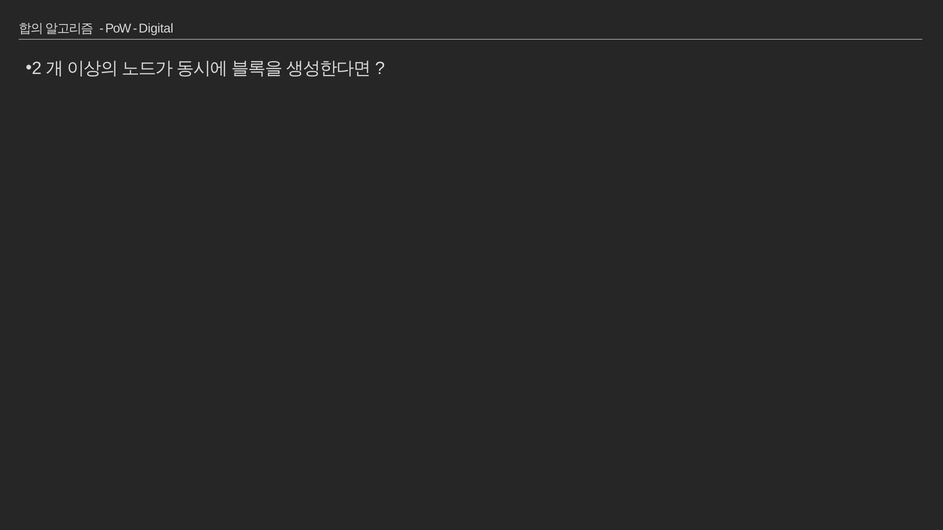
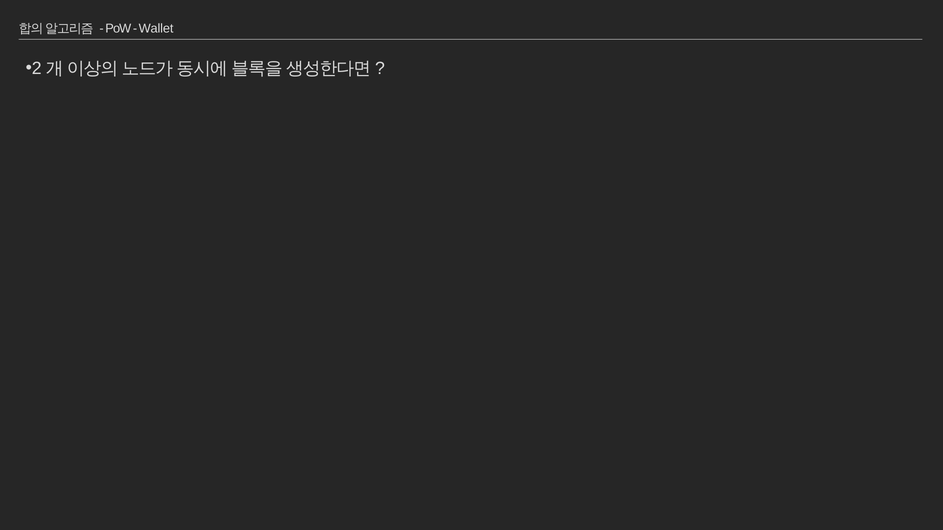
Digital: Digital -> Wallet
